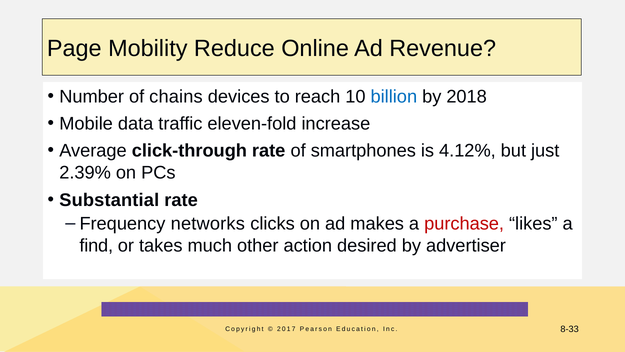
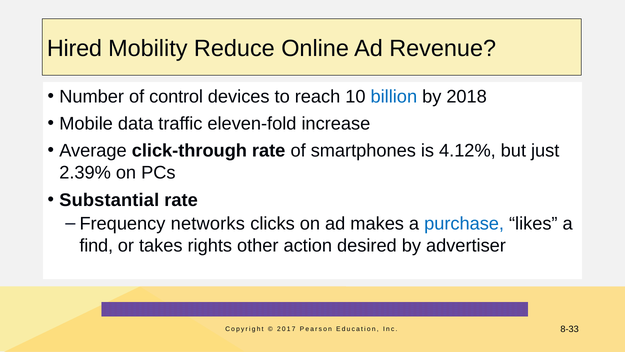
Page: Page -> Hired
chains: chains -> control
purchase colour: red -> blue
much: much -> rights
